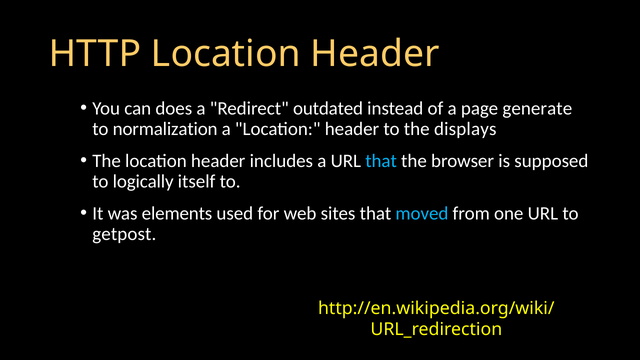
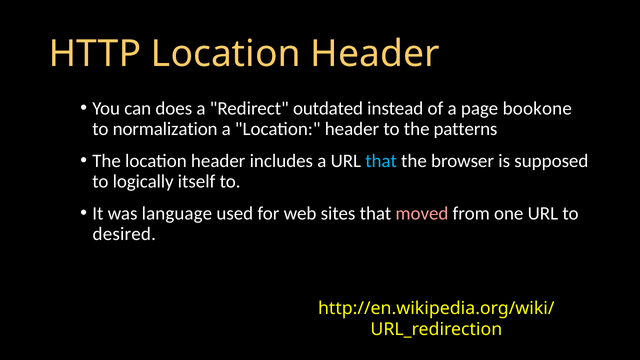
generate: generate -> bookone
displays: displays -> patterns
elements: elements -> language
moved colour: light blue -> pink
getpost: getpost -> desired
